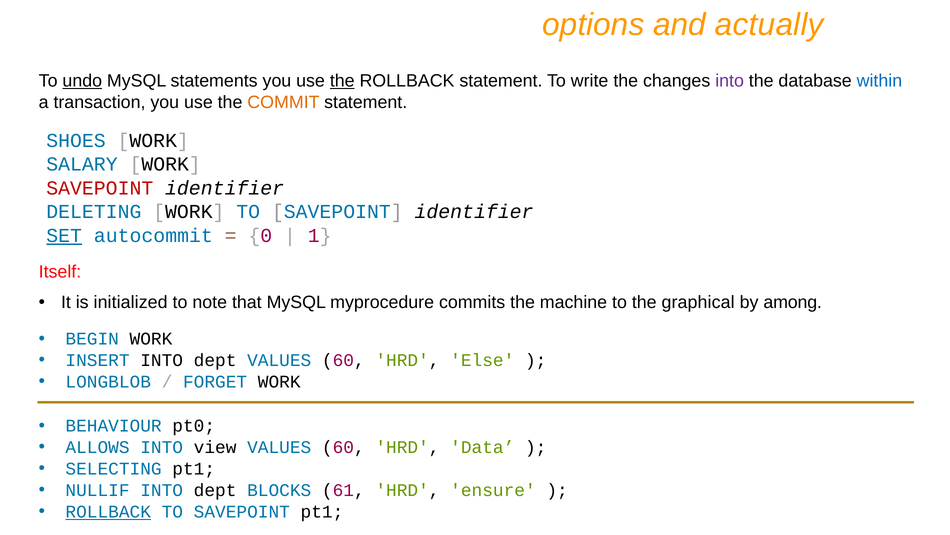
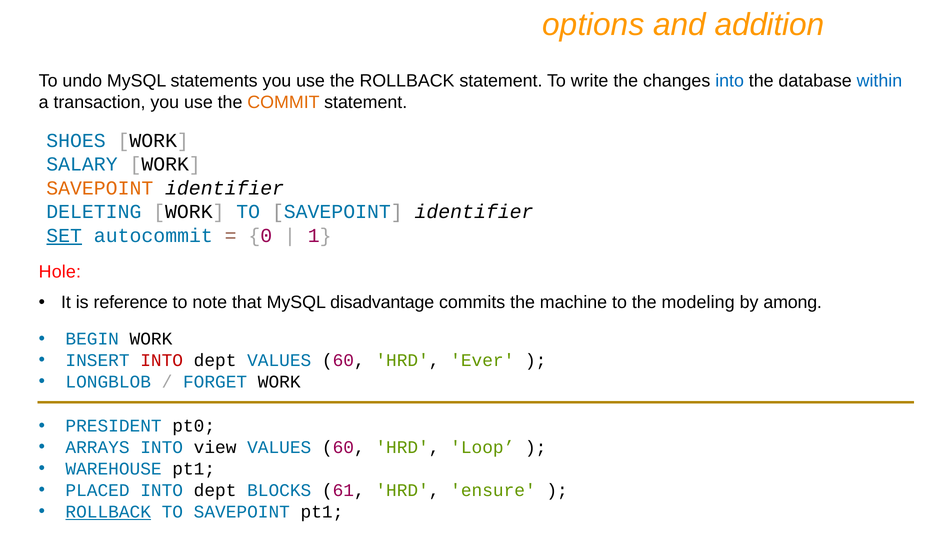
actually: actually -> addition
undo underline: present -> none
the at (342, 81) underline: present -> none
into at (730, 81) colour: purple -> blue
SAVEPOINT at (100, 188) colour: red -> orange
Itself: Itself -> Hole
initialized: initialized -> reference
myprocedure: myprocedure -> disadvantage
graphical: graphical -> modeling
INTO at (162, 360) colour: black -> red
Else: Else -> Ever
BEHAVIOUR: BEHAVIOUR -> PRESIDENT
ALLOWS: ALLOWS -> ARRAYS
Data: Data -> Loop
SELECTING: SELECTING -> WAREHOUSE
NULLIF: NULLIF -> PLACED
